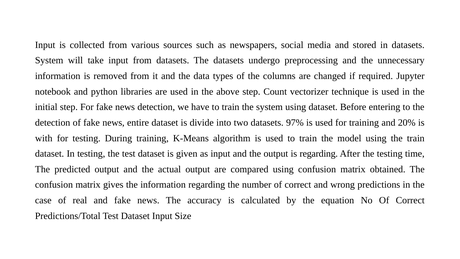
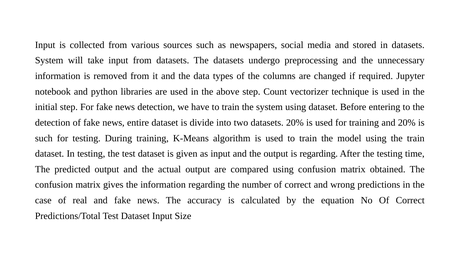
datasets 97%: 97% -> 20%
with at (44, 138): with -> such
